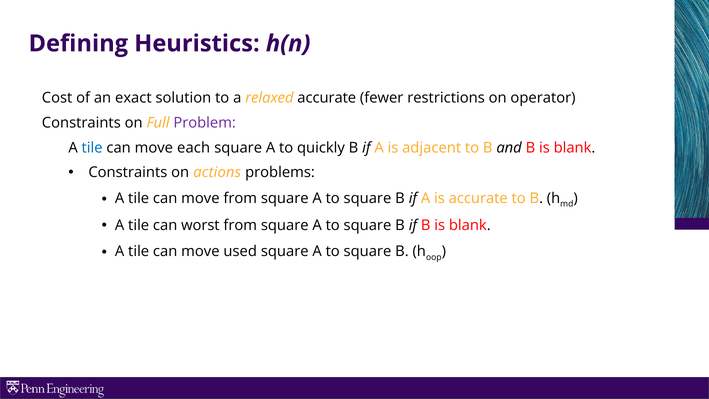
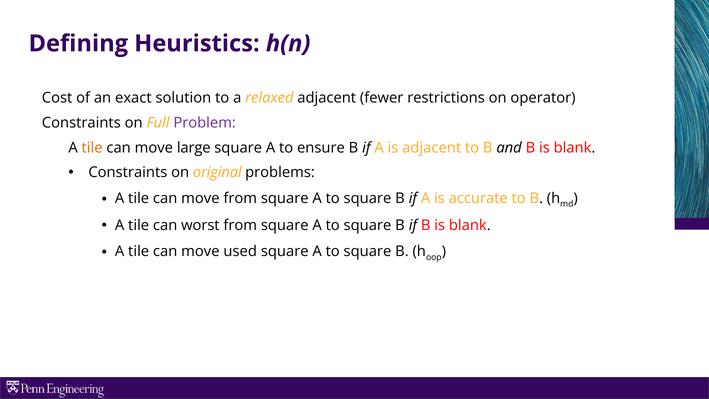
relaxed accurate: accurate -> adjacent
tile at (92, 148) colour: blue -> orange
each: each -> large
quickly: quickly -> ensure
actions: actions -> original
